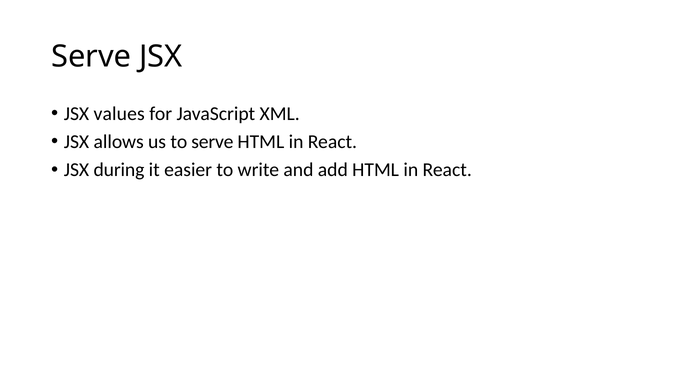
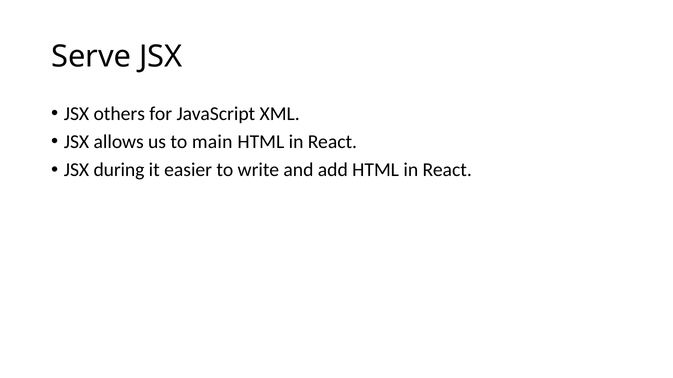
values: values -> others
to serve: serve -> main
